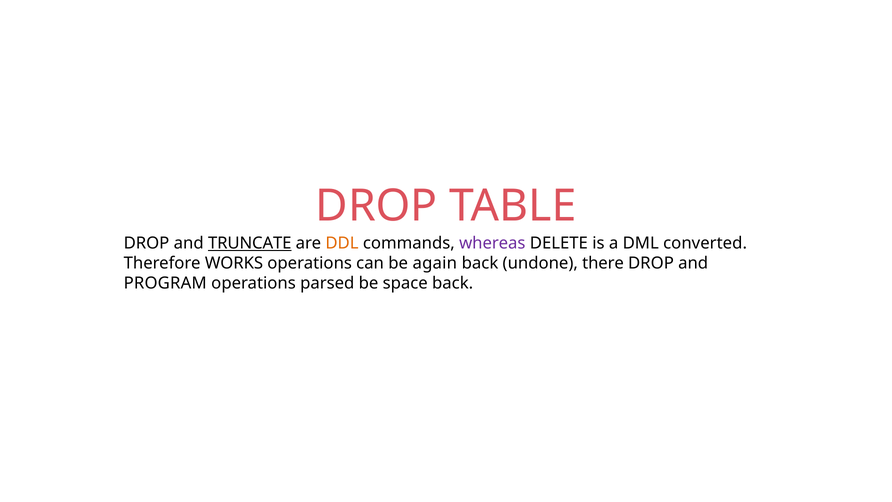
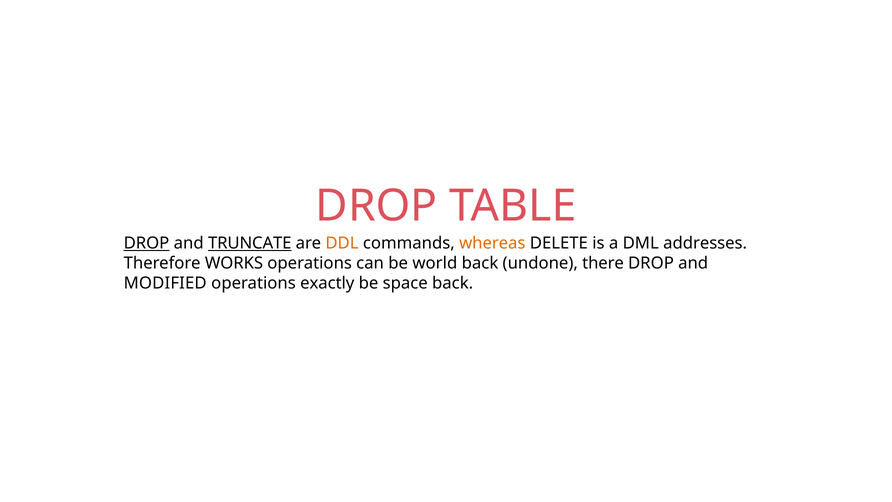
DROP at (147, 243) underline: none -> present
whereas colour: purple -> orange
converted: converted -> addresses
again: again -> world
PROGRAM: PROGRAM -> MODIFIED
parsed: parsed -> exactly
